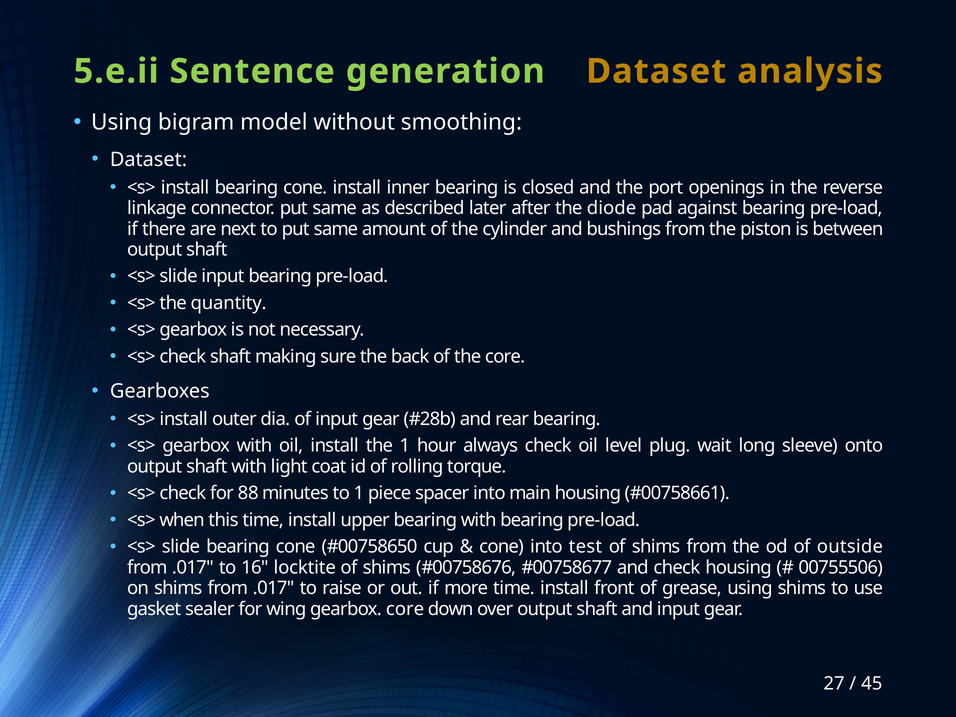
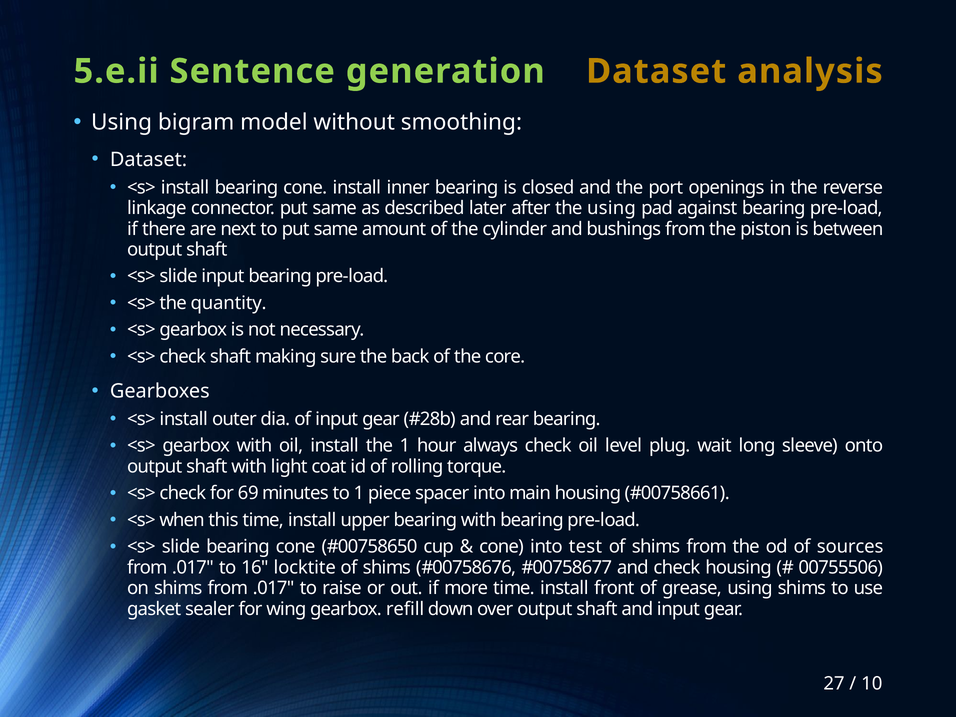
the diode: diode -> using
88: 88 -> 69
outside: outside -> sources
gearbox core: core -> refill
45: 45 -> 10
